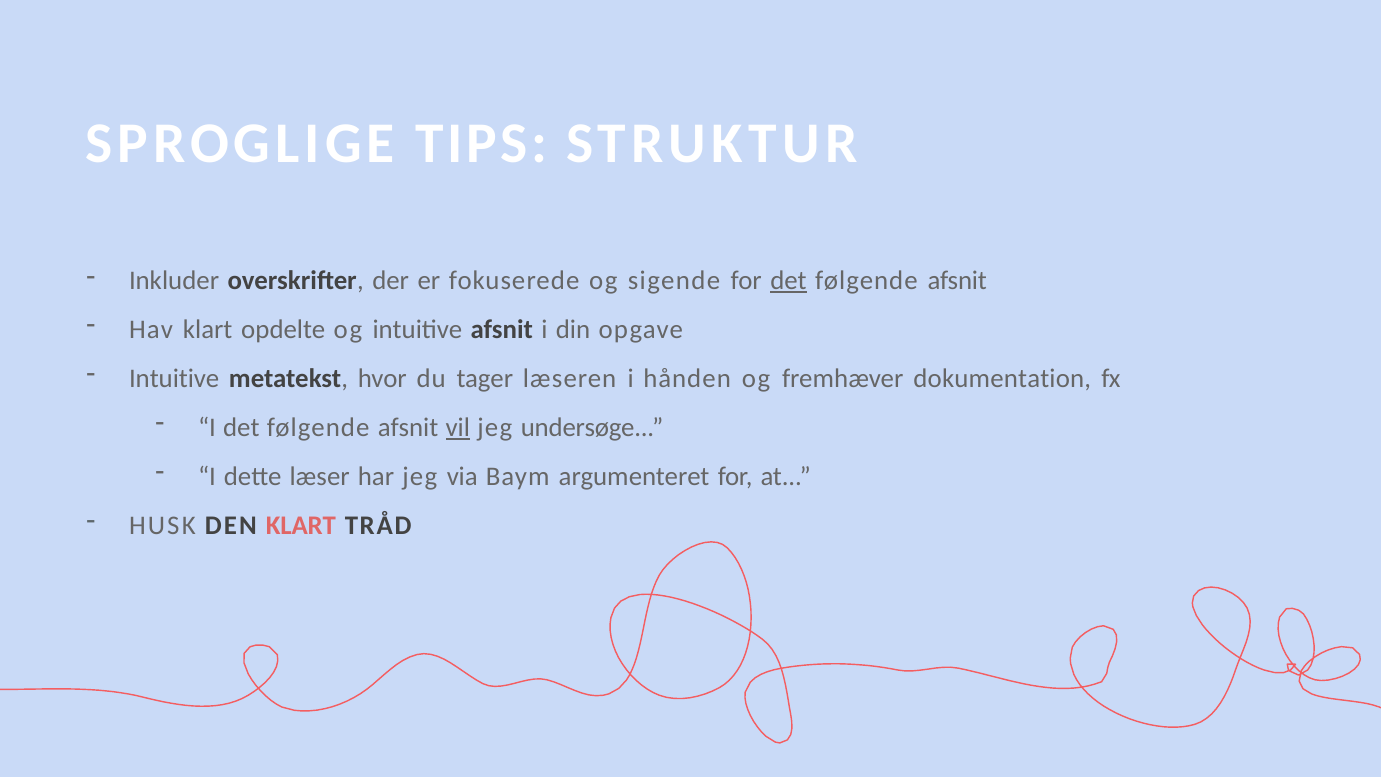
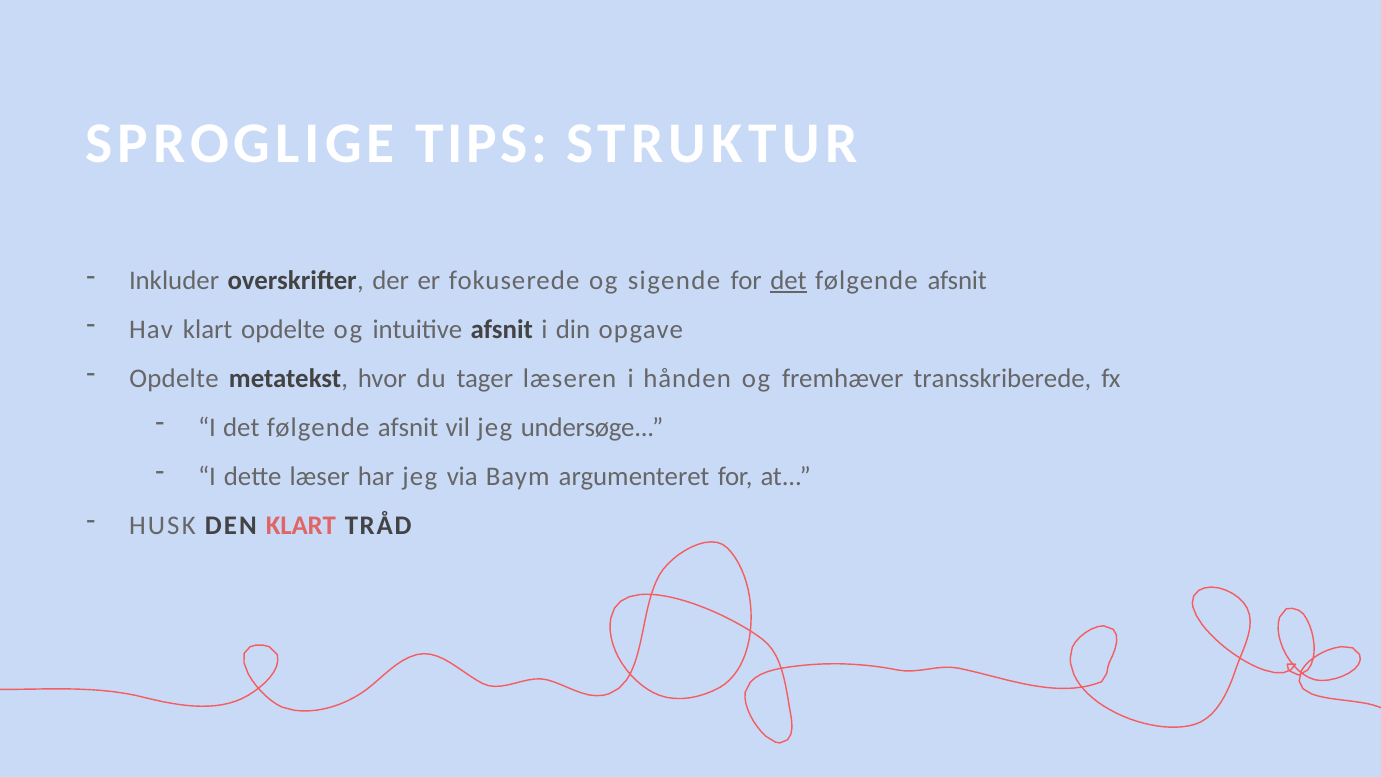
Intuitive at (174, 378): Intuitive -> Opdelte
dokumentation: dokumentation -> transskriberede
vil underline: present -> none
